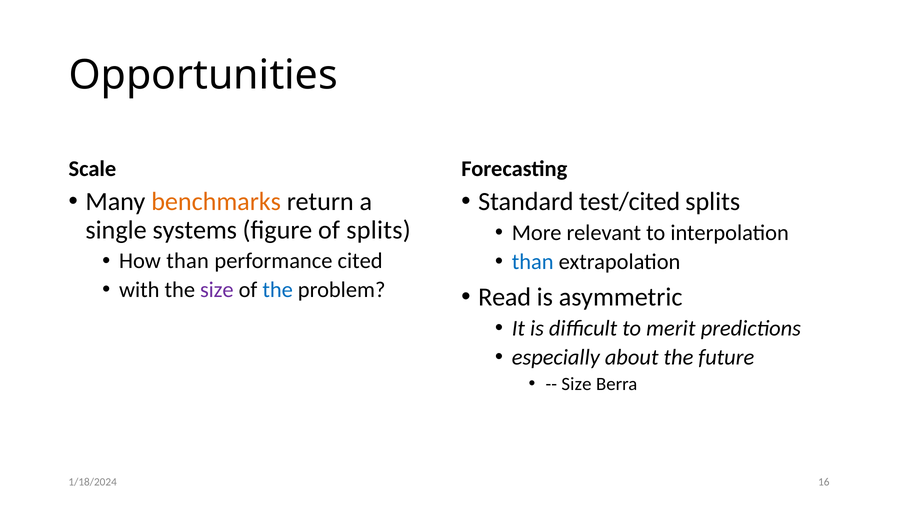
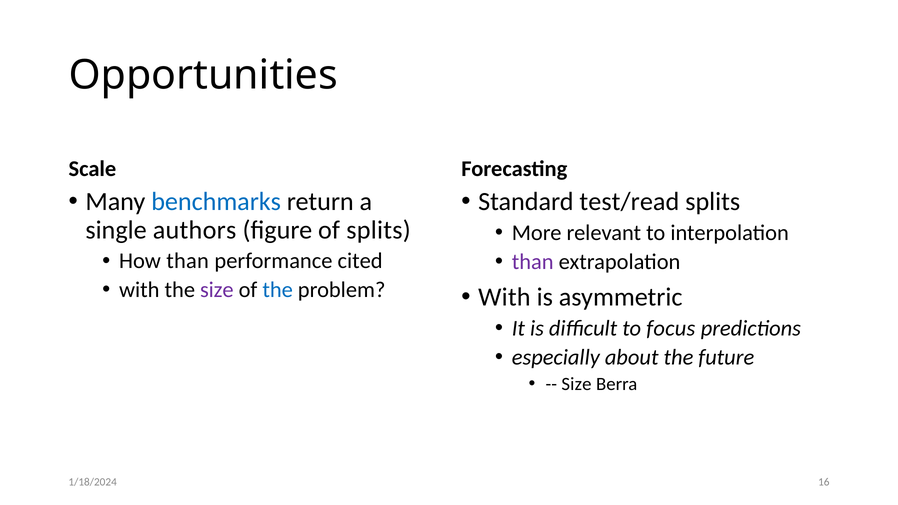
benchmarks colour: orange -> blue
test/cited: test/cited -> test/read
systems: systems -> authors
than at (533, 262) colour: blue -> purple
Read at (505, 297): Read -> With
merit: merit -> focus
